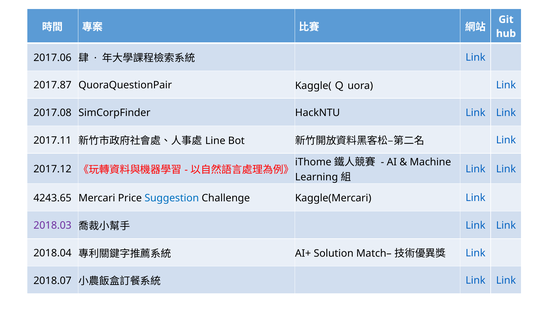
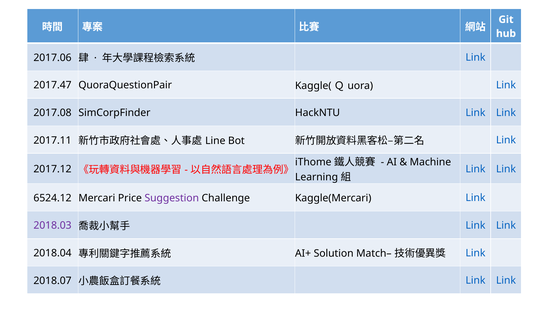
2017.87: 2017.87 -> 2017.47
4243.65: 4243.65 -> 6524.12
Suggestion colour: blue -> purple
